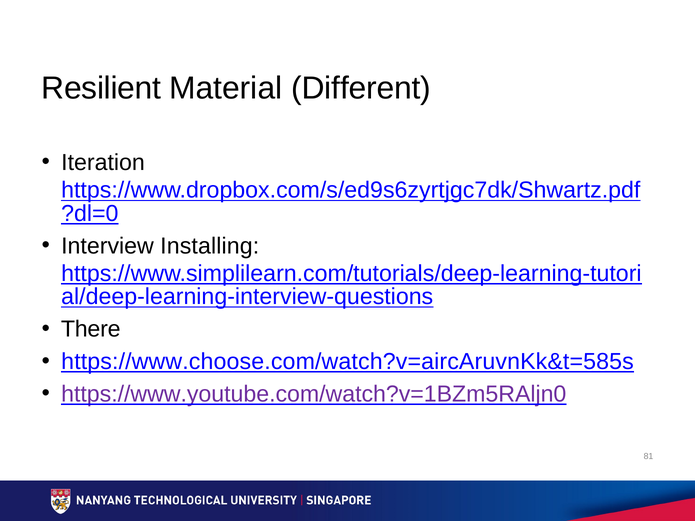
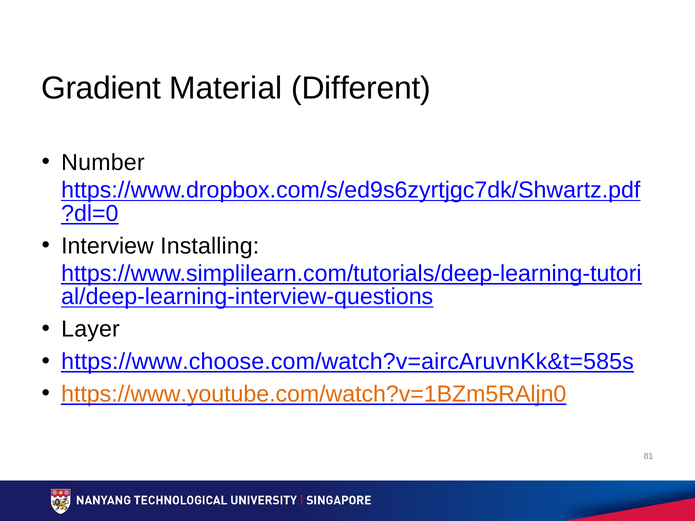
Resilient: Resilient -> Gradient
Iteration: Iteration -> Number
There: There -> Layer
https://www.youtube.com/watch?v=1BZm5RAljn0 colour: purple -> orange
